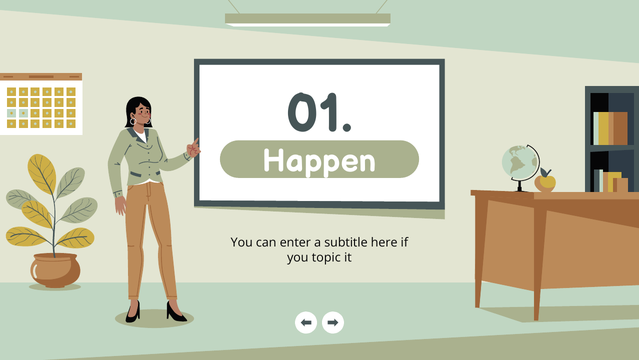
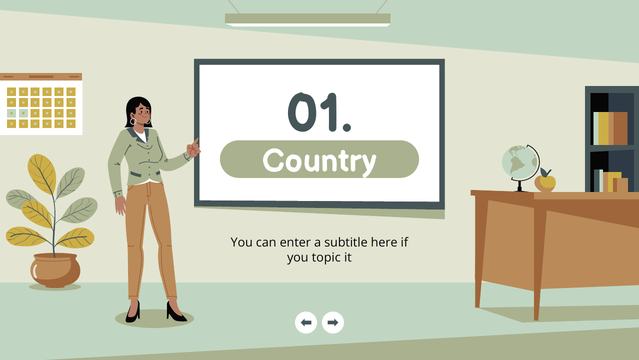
Happen: Happen -> Country
